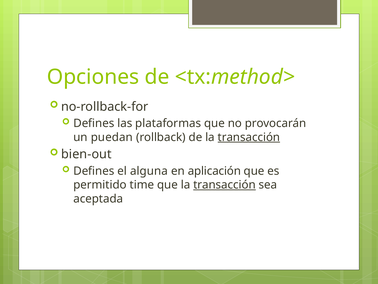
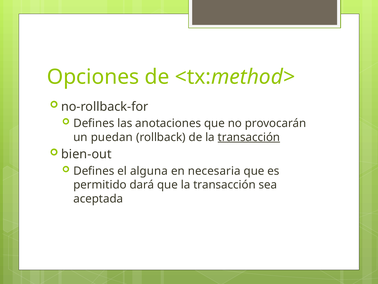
plataformas: plataformas -> anotaciones
aplicación: aplicación -> necesaria
time: time -> dará
transacción at (224, 185) underline: present -> none
